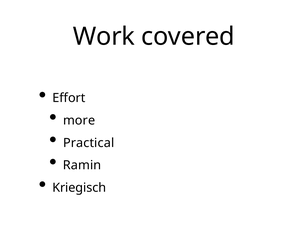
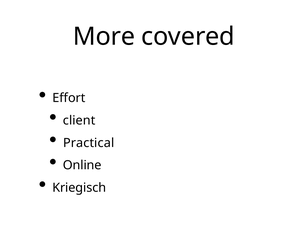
Work: Work -> More
more: more -> client
Ramin: Ramin -> Online
